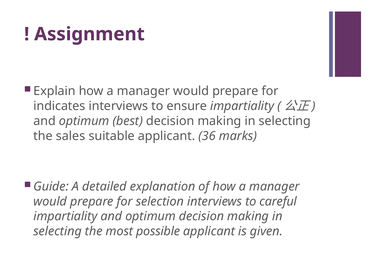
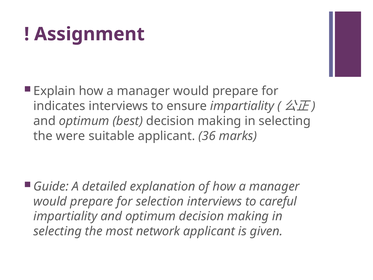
sales: sales -> were
possible: possible -> network
